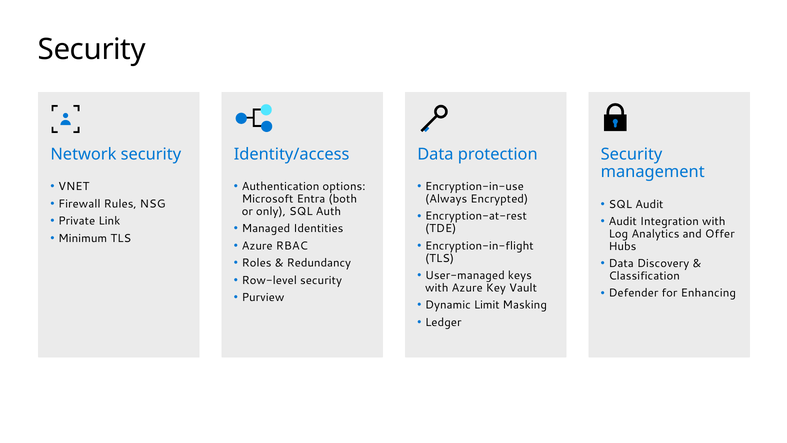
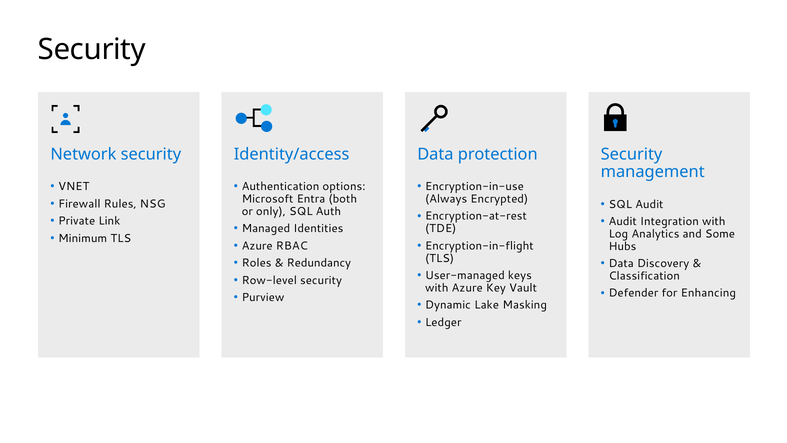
Offer: Offer -> Some
Limit: Limit -> Lake
